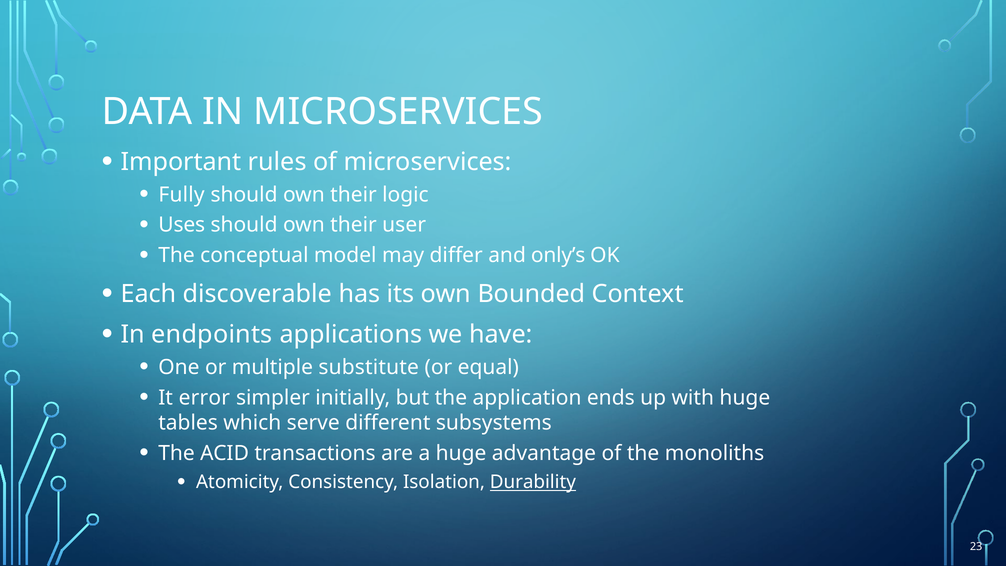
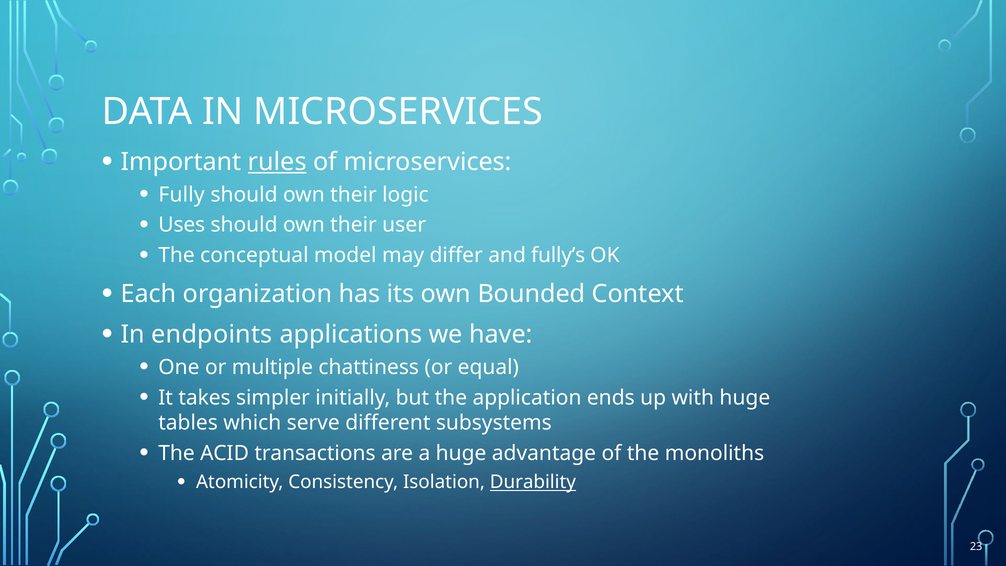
rules underline: none -> present
only’s: only’s -> fully’s
discoverable: discoverable -> organization
substitute: substitute -> chattiness
error: error -> takes
